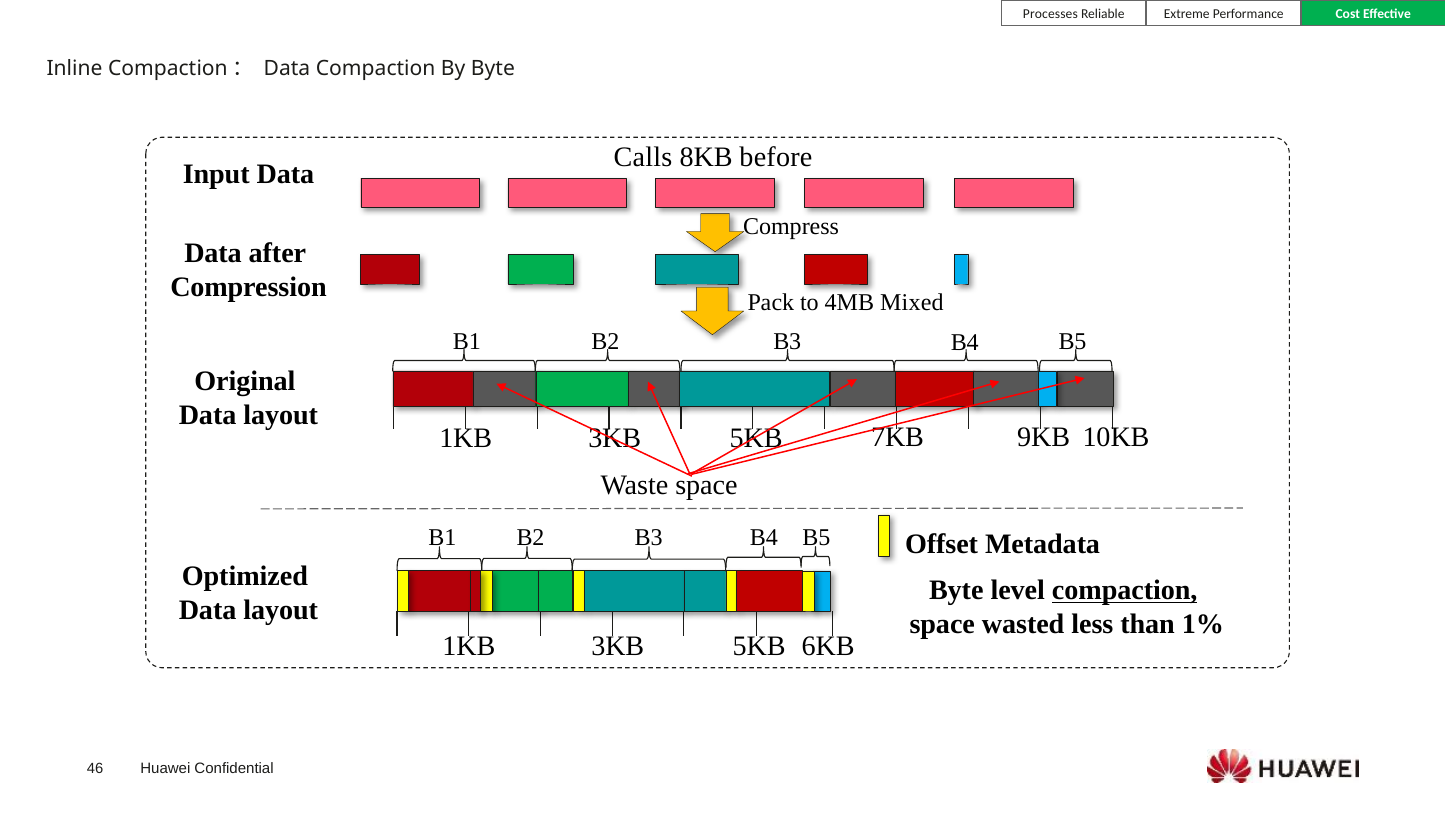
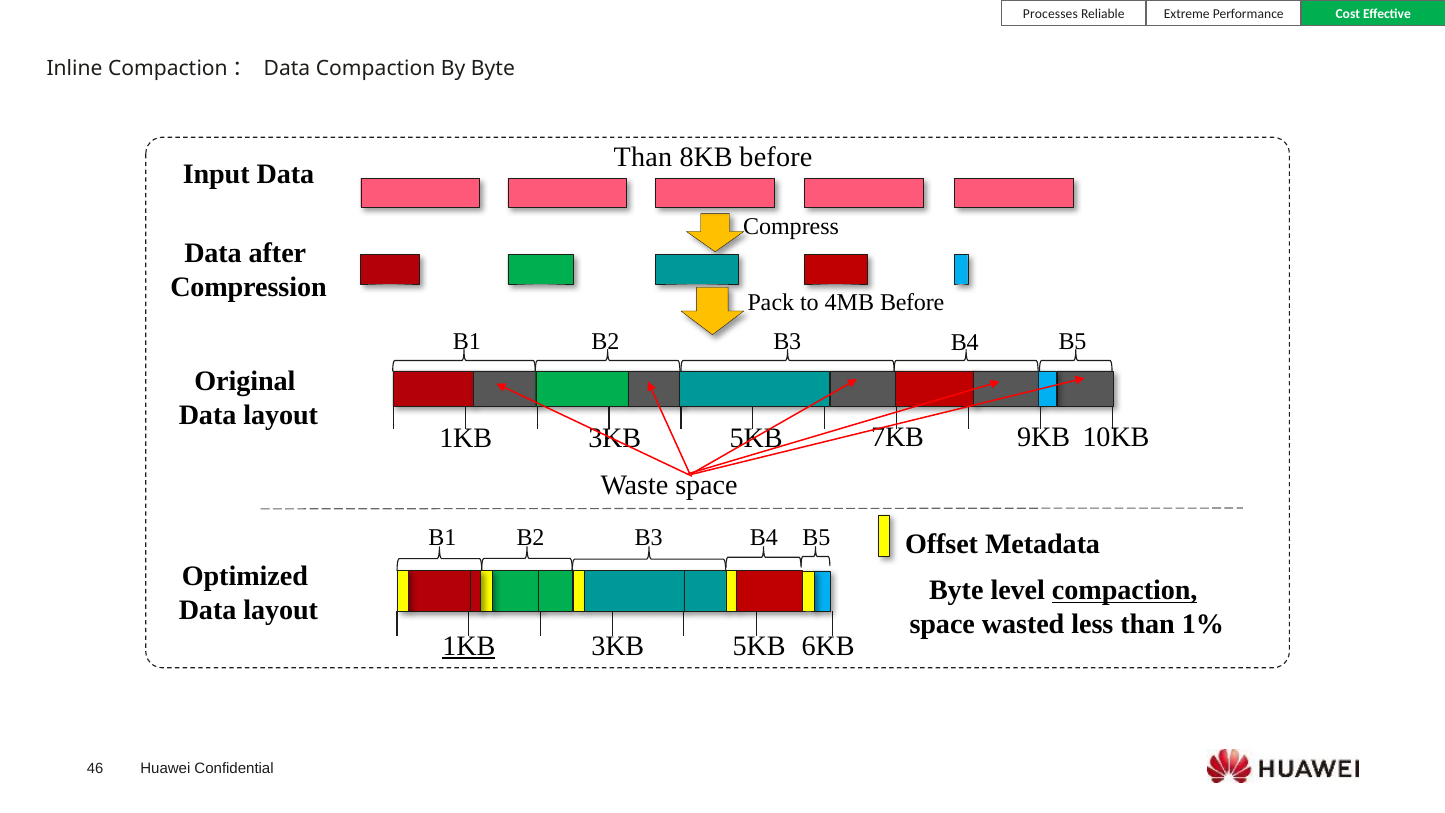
Calls at (643, 157): Calls -> Than
4MB Mixed: Mixed -> Before
1KB at (469, 645) underline: none -> present
